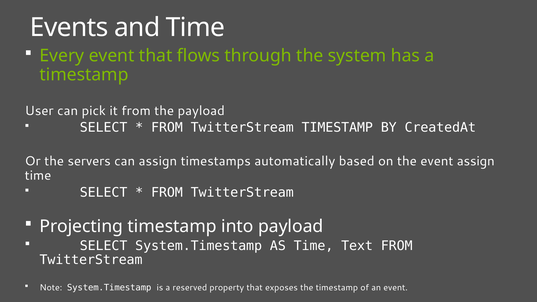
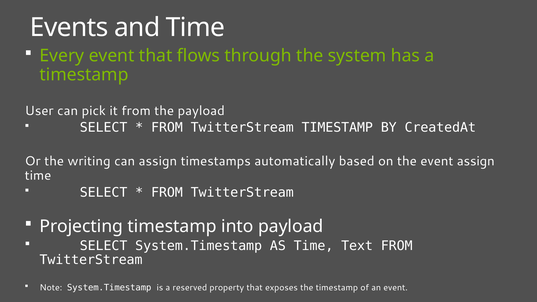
servers: servers -> writing
